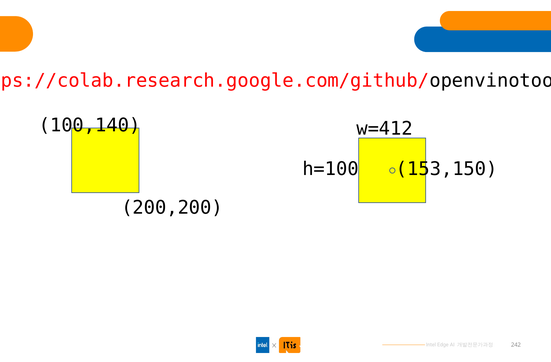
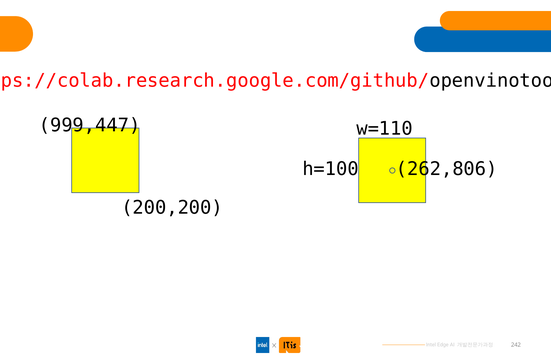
100,140: 100,140 -> 999,447
w=412: w=412 -> w=110
153,150: 153,150 -> 262,806
